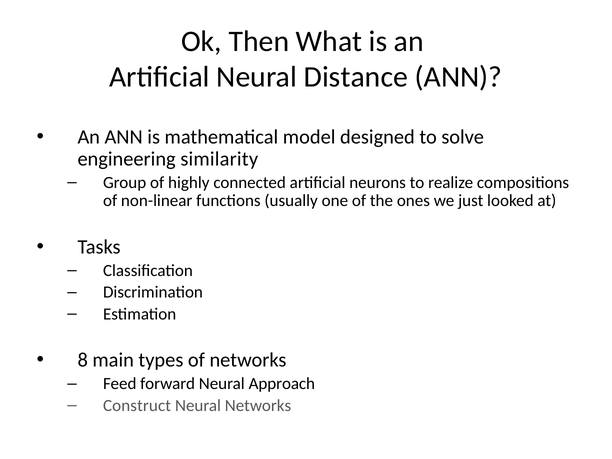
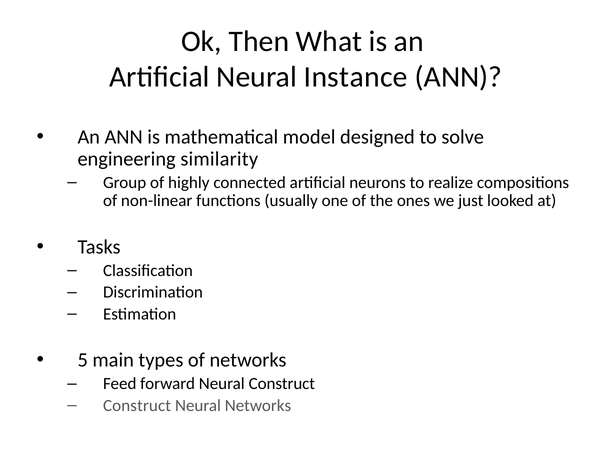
Distance: Distance -> Instance
8: 8 -> 5
Neural Approach: Approach -> Construct
